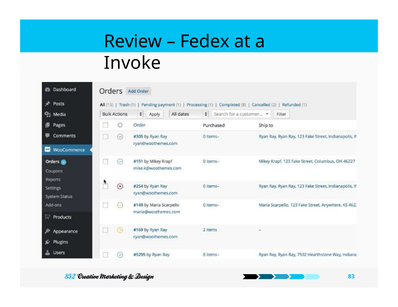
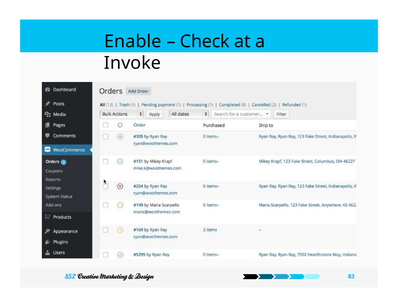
Review: Review -> Enable
Fedex: Fedex -> Check
